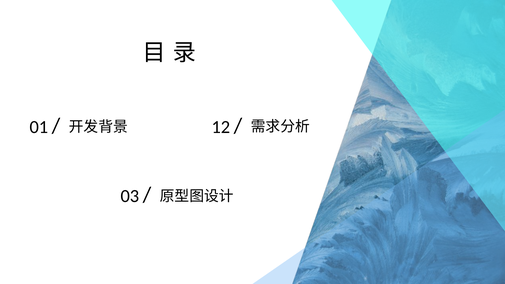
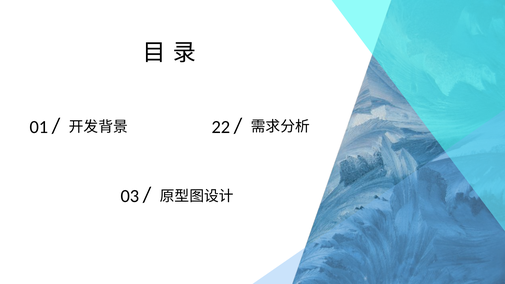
12: 12 -> 22
